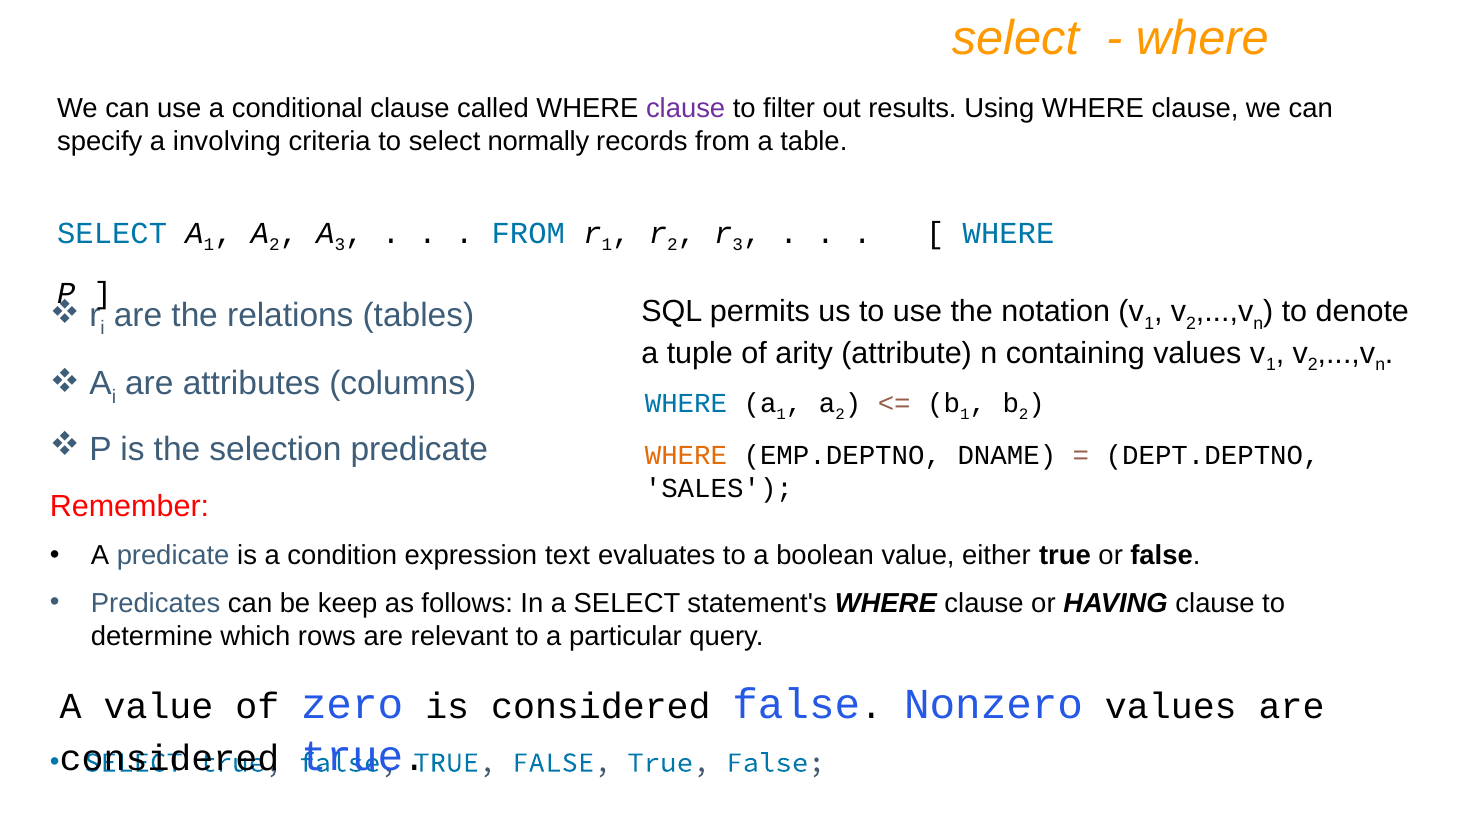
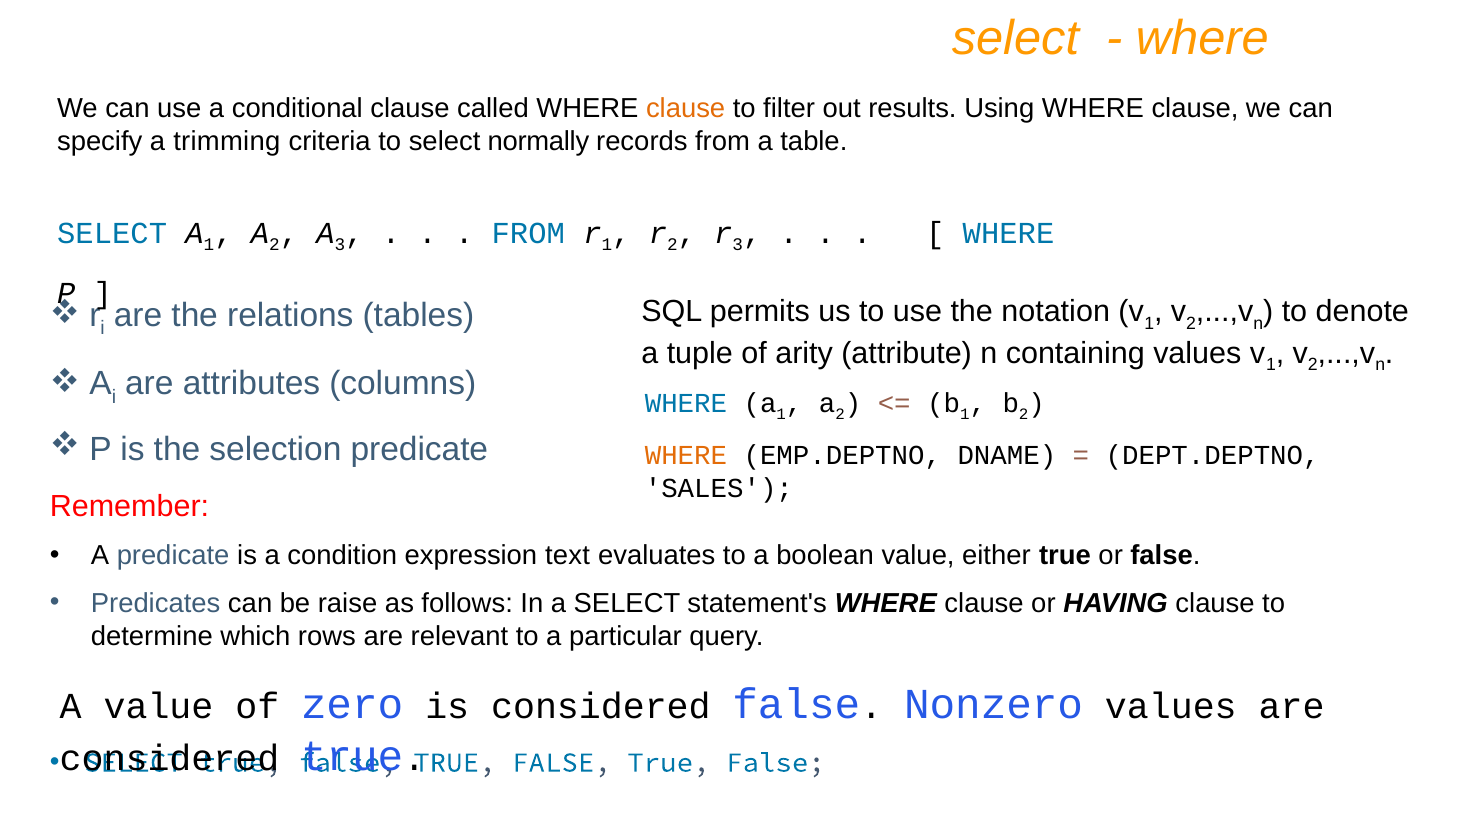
clause at (686, 108) colour: purple -> orange
involving: involving -> trimming
keep: keep -> raise
